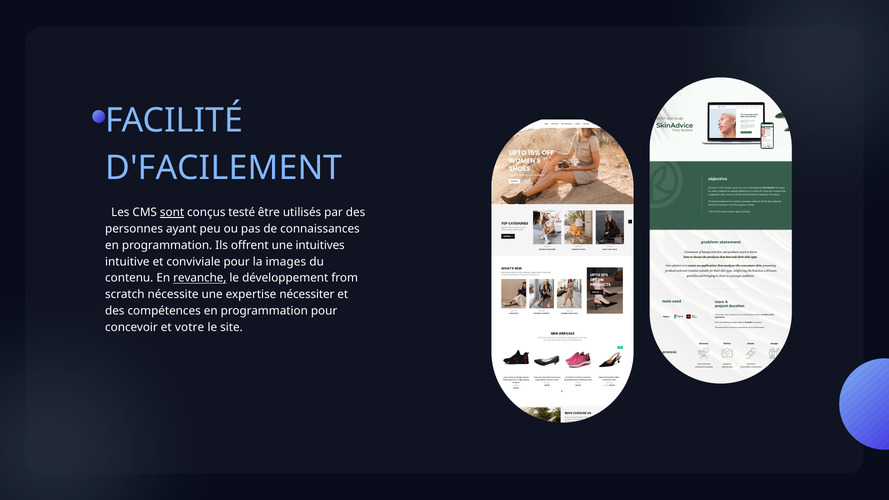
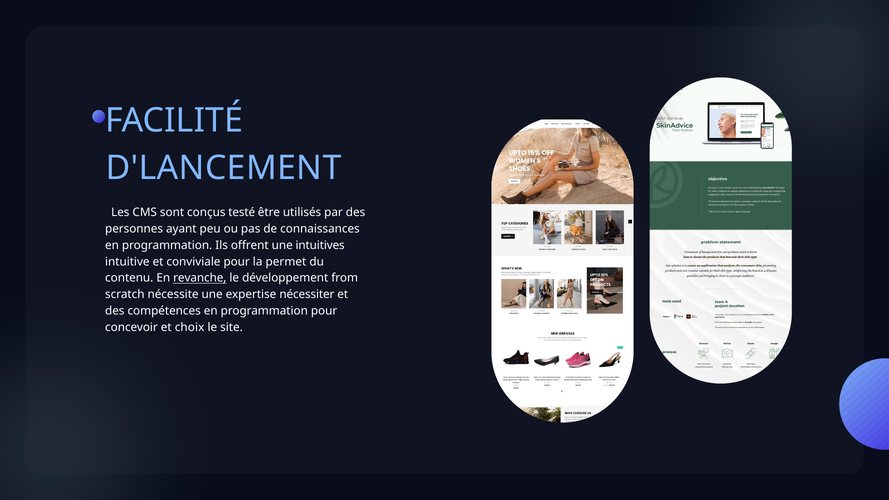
D'FACILEMENT: D'FACILEMENT -> D'LANCEMENT
sont underline: present -> none
images: images -> permet
votre: votre -> choix
